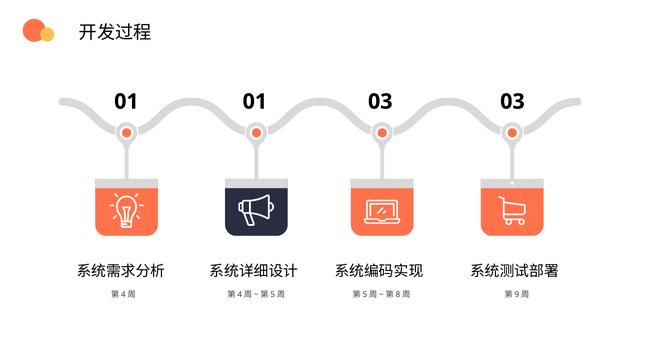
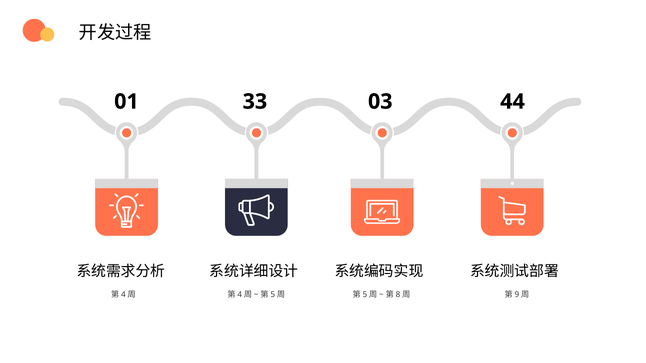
01 01: 01 -> 33
03 03: 03 -> 44
